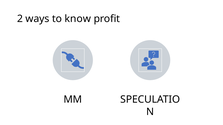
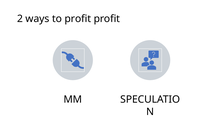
to know: know -> profit
